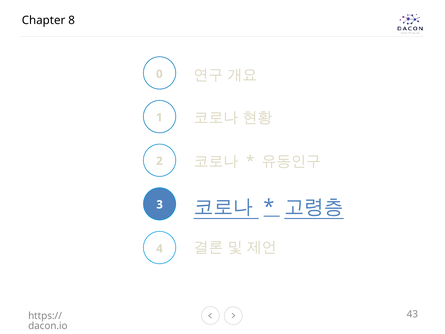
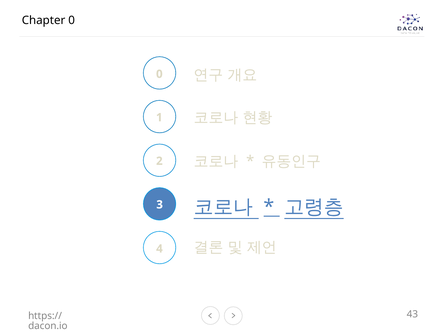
Chapter 8: 8 -> 0
